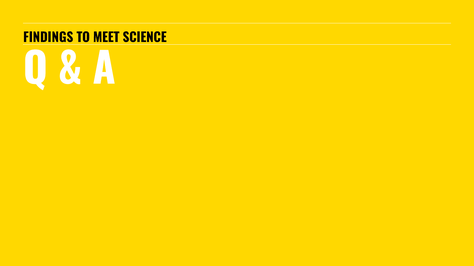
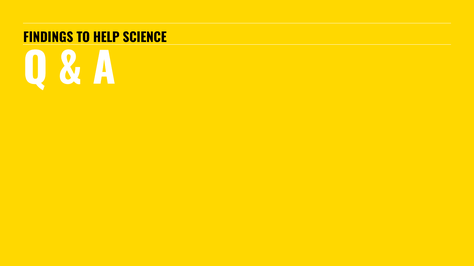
MEET: MEET -> HELP
